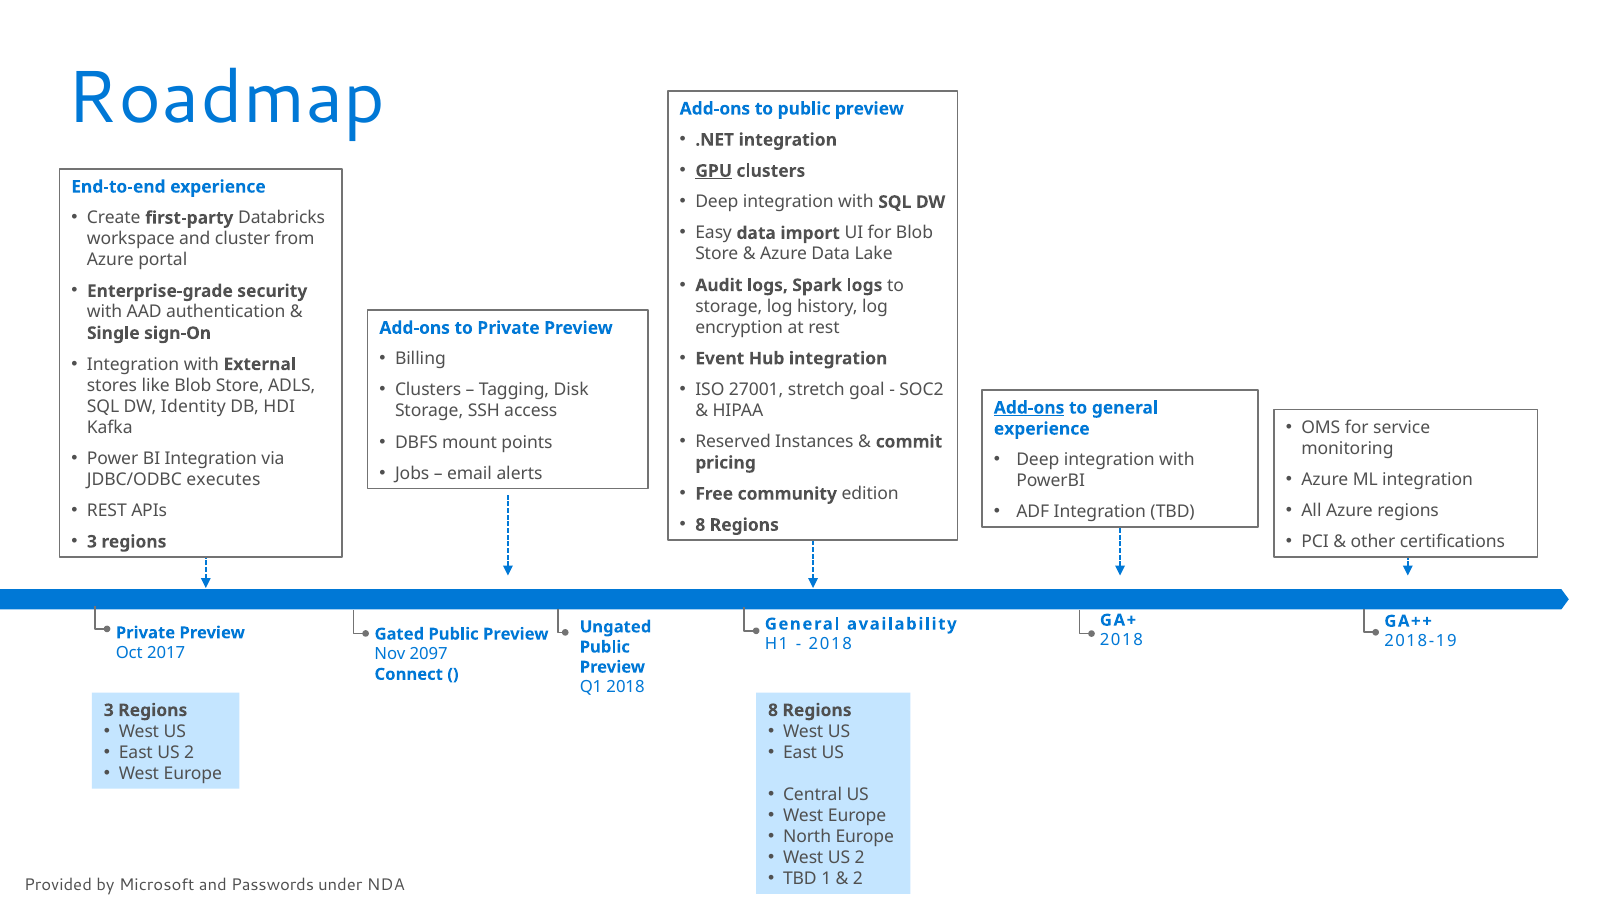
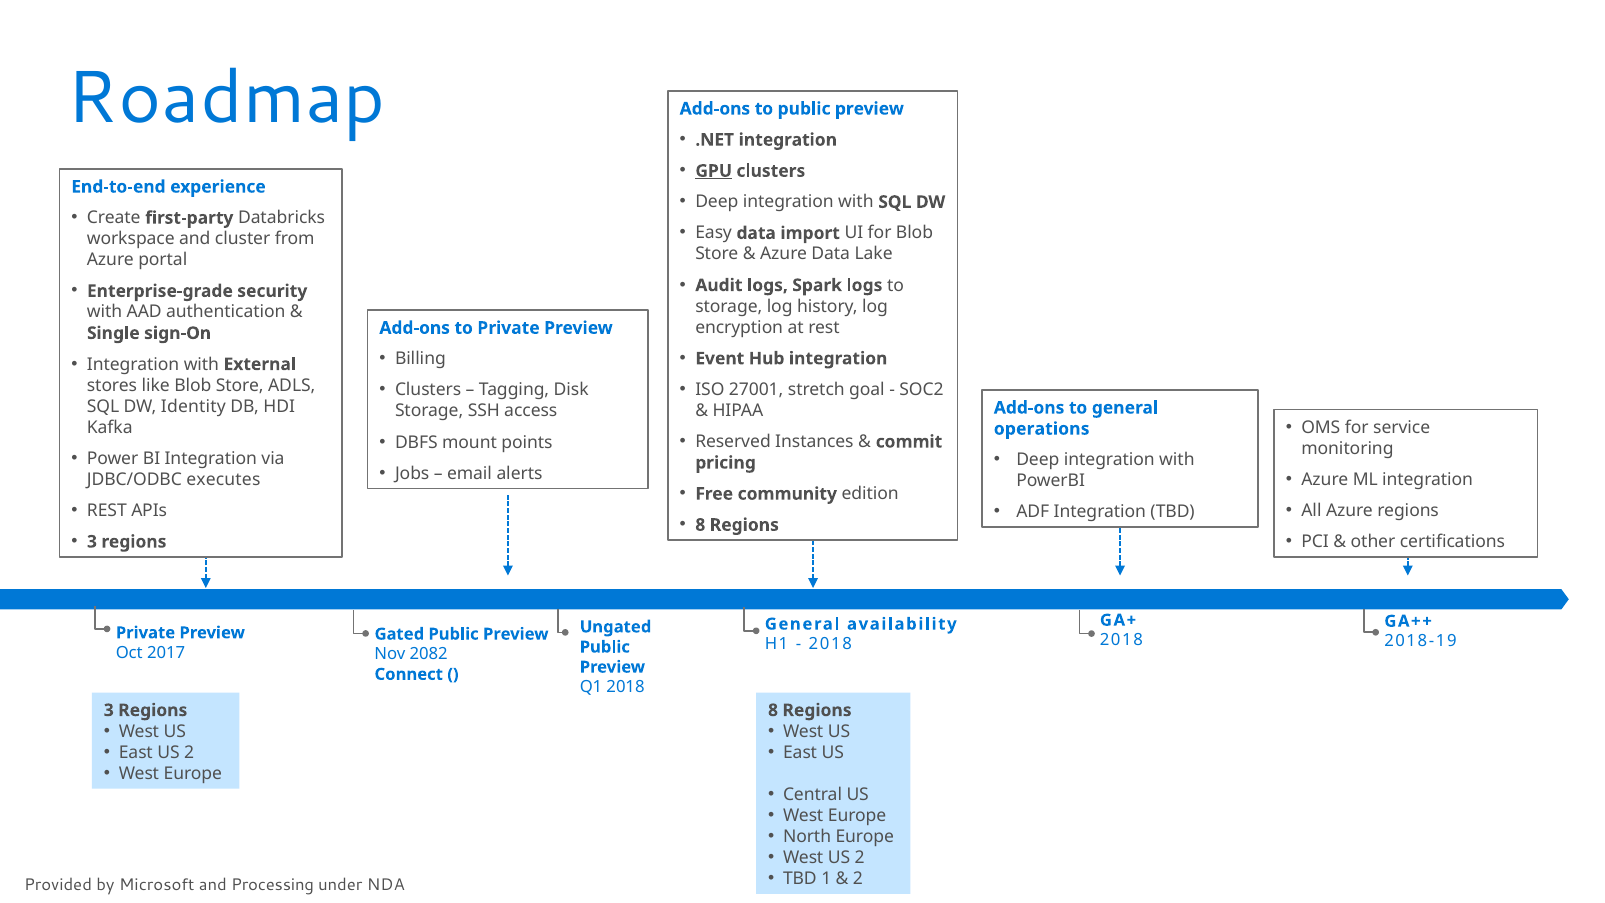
Add-ons at (1029, 408) underline: present -> none
experience at (1042, 429): experience -> operations
2097: 2097 -> 2082
Passwords: Passwords -> Processing
